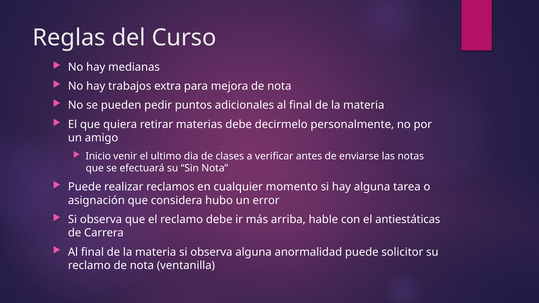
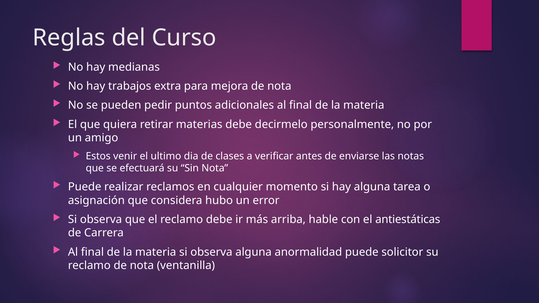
Inicio: Inicio -> Estos
